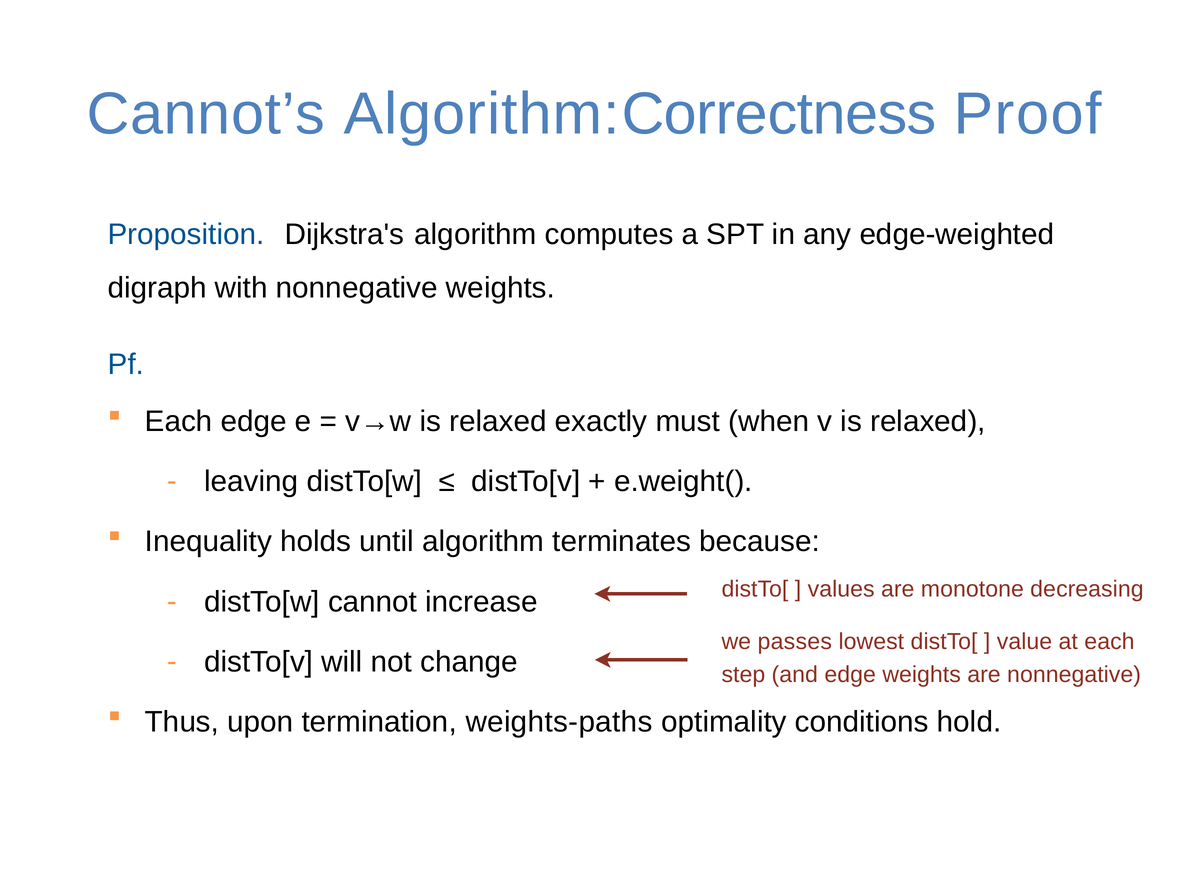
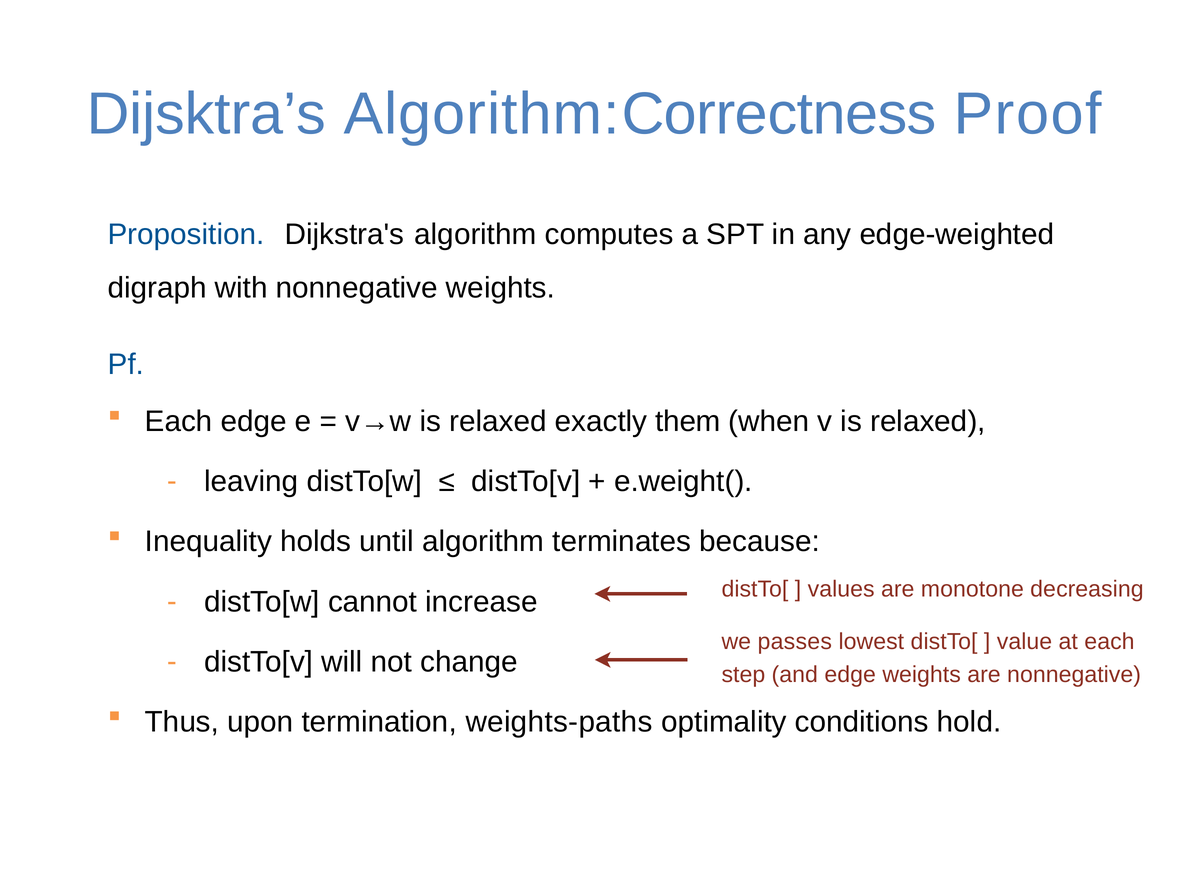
Cannot’s: Cannot’s -> Dijsktra’s
must: must -> them
